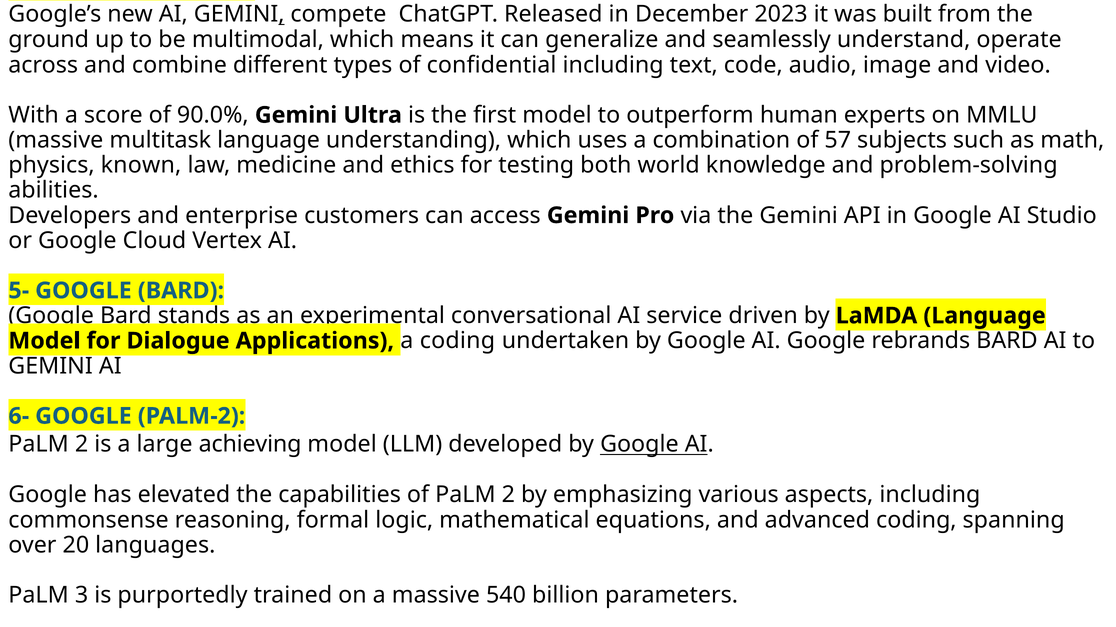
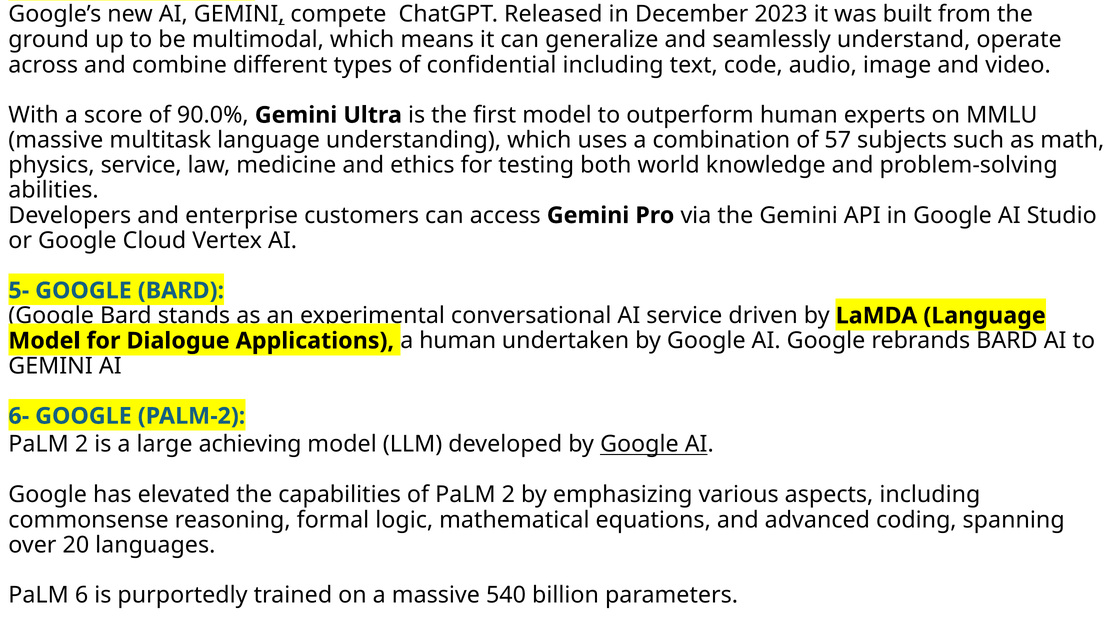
physics known: known -> service
a coding: coding -> human
3: 3 -> 6
